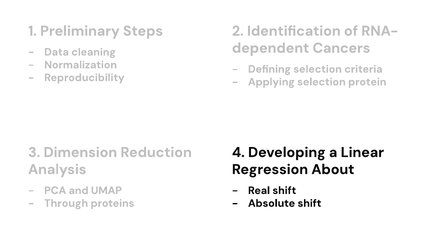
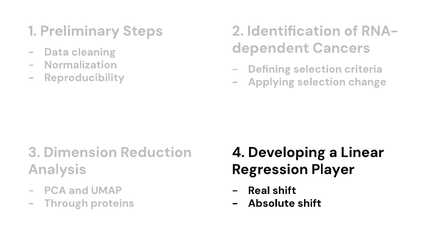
protein: protein -> change
About: About -> Player
